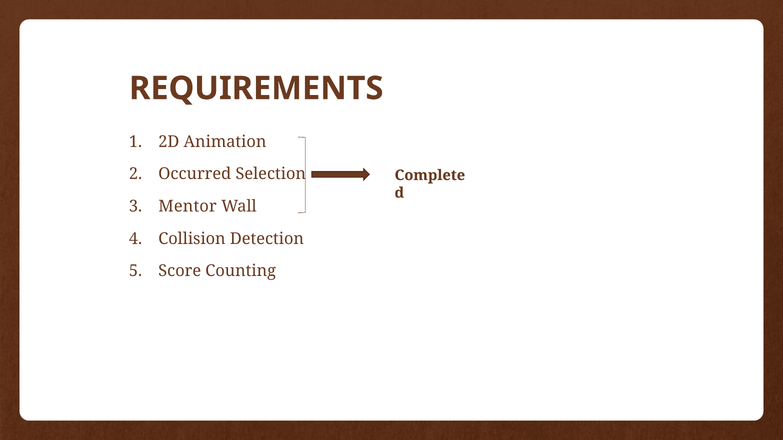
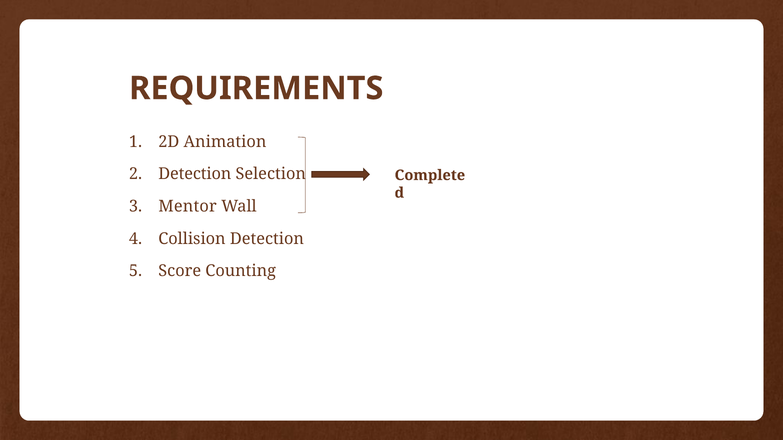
Occurred at (195, 174): Occurred -> Detection
